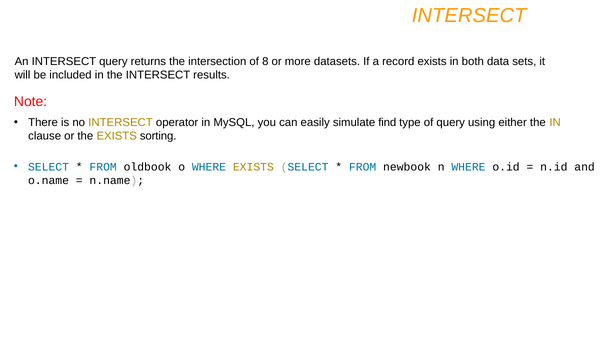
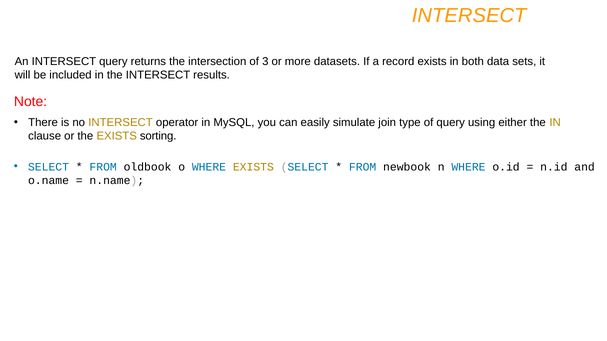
8: 8 -> 3
find: find -> join
